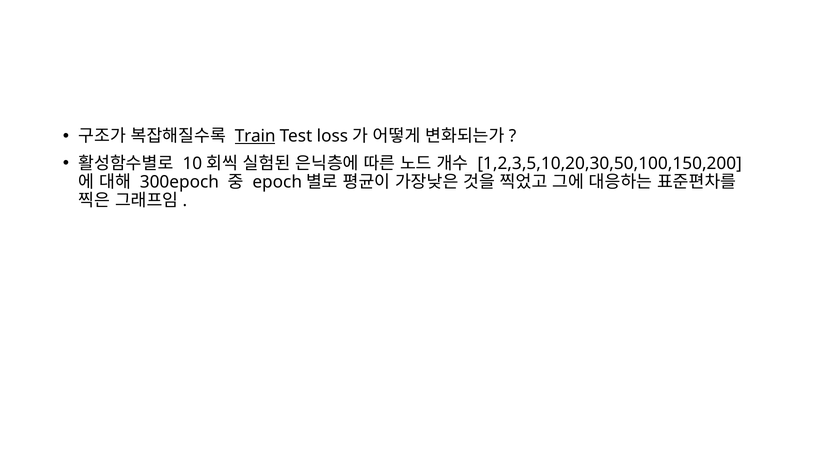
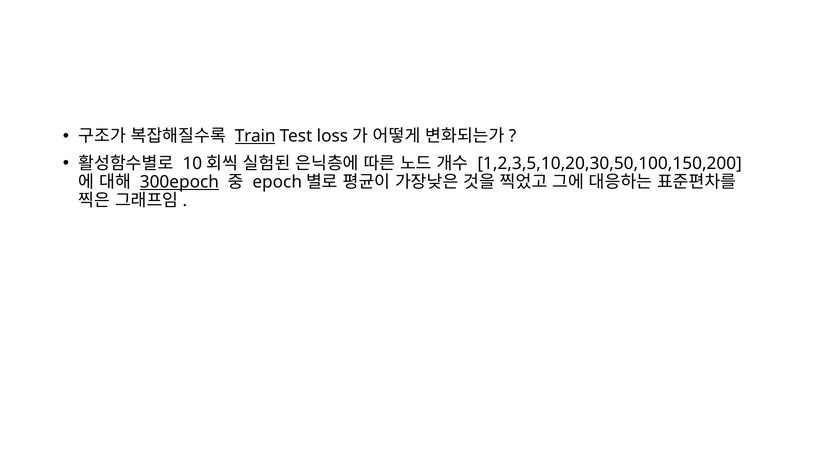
300epoch underline: none -> present
